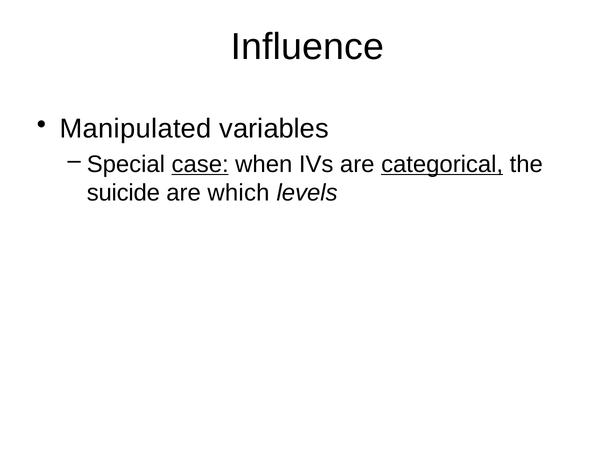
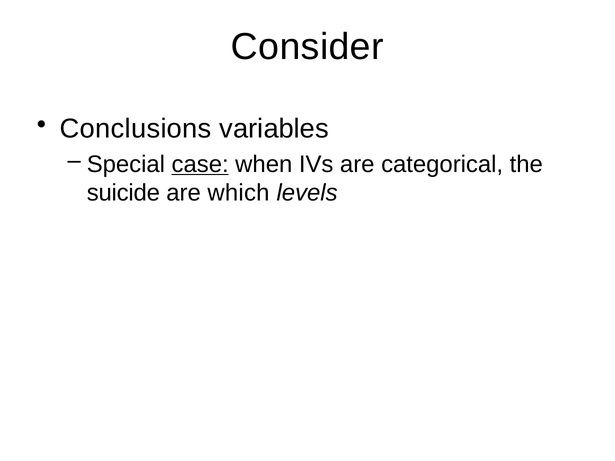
Influence: Influence -> Consider
Manipulated: Manipulated -> Conclusions
categorical underline: present -> none
